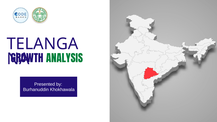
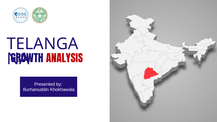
ANALYSIS colour: green -> red
